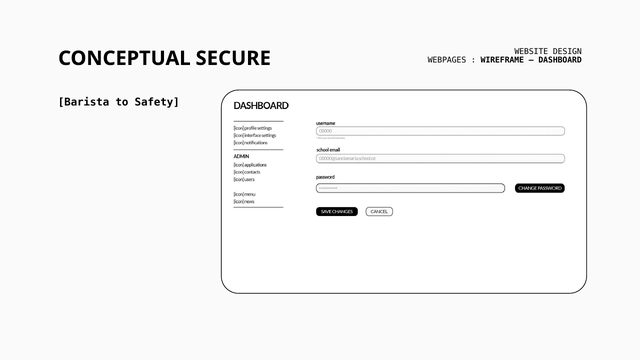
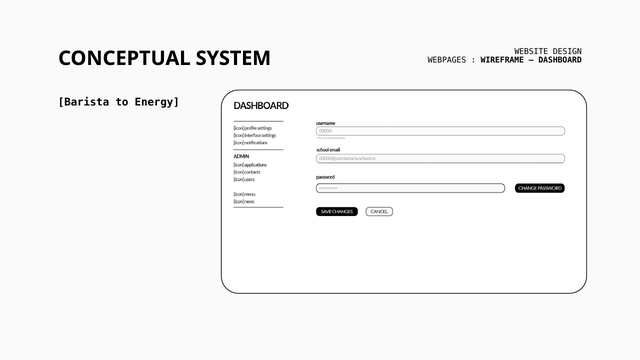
SECURE: SECURE -> SYSTEM
Safety: Safety -> Energy
